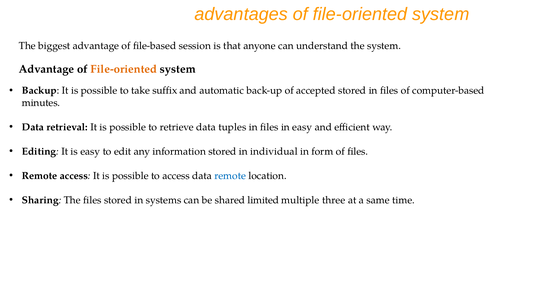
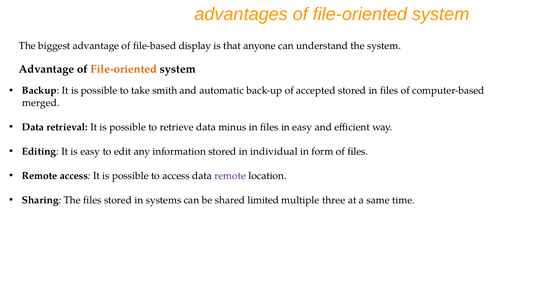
session: session -> display
suffix: suffix -> smith
minutes: minutes -> merged
tuples: tuples -> minus
remote at (230, 176) colour: blue -> purple
